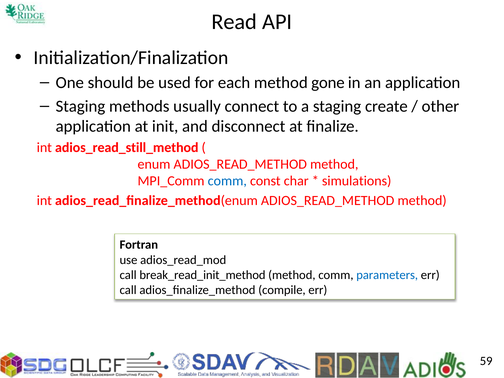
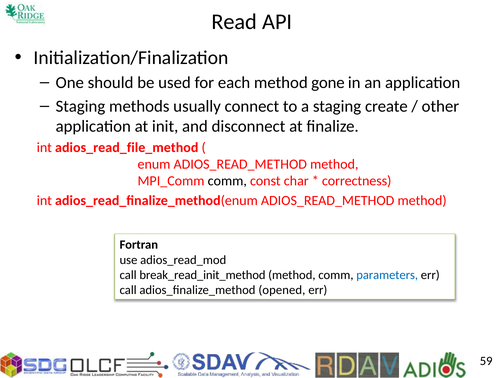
adios_read_still_method: adios_read_still_method -> adios_read_file_method
comm at (227, 181) colour: blue -> black
simulations: simulations -> correctness
compile: compile -> opened
